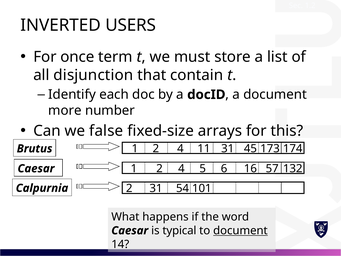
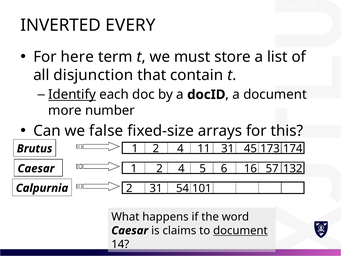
USERS: USERS -> EVERY
once: once -> here
Identify underline: none -> present
typical: typical -> claims
